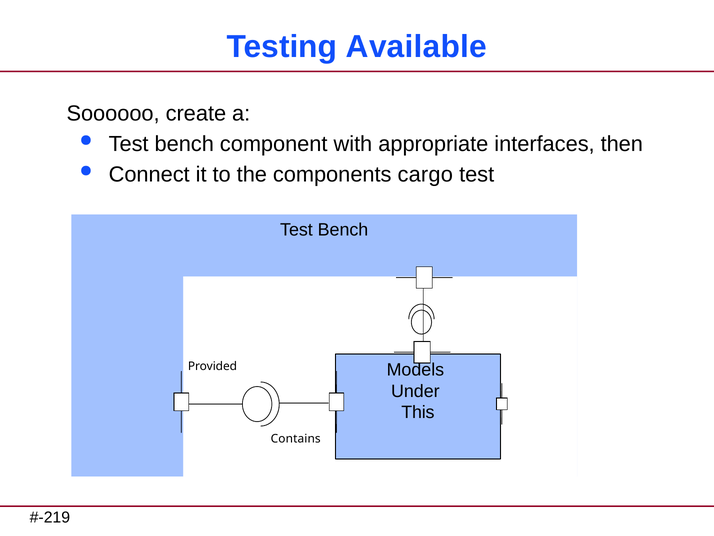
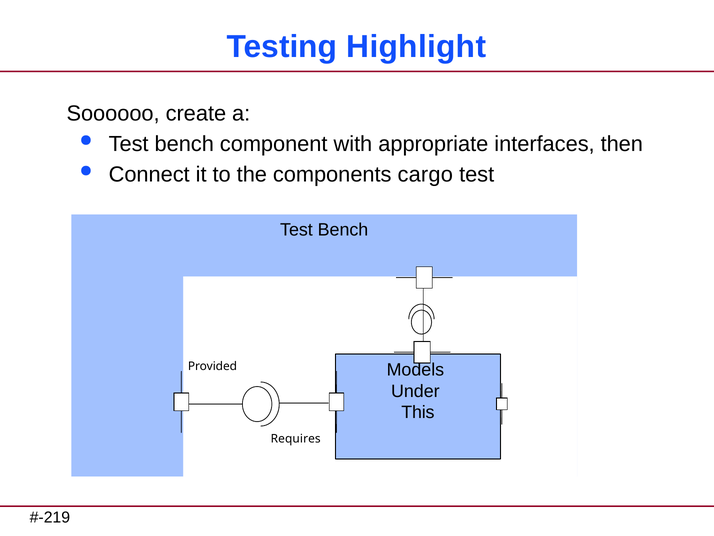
Available: Available -> Highlight
Contains: Contains -> Requires
